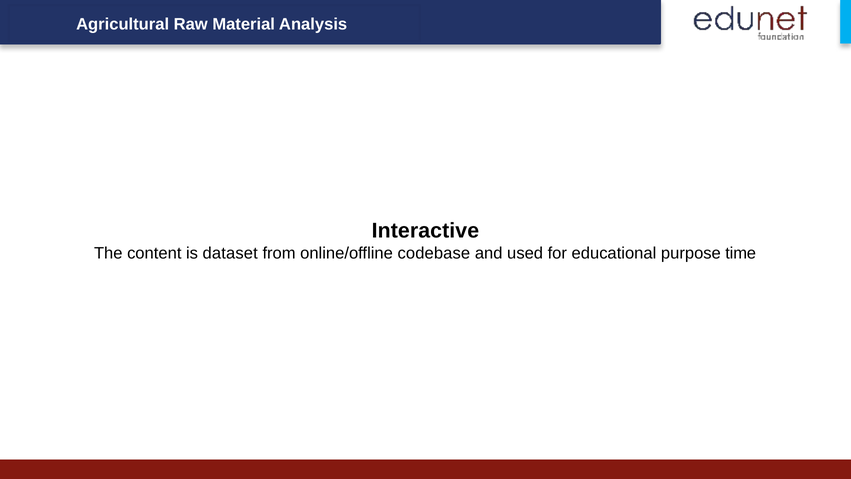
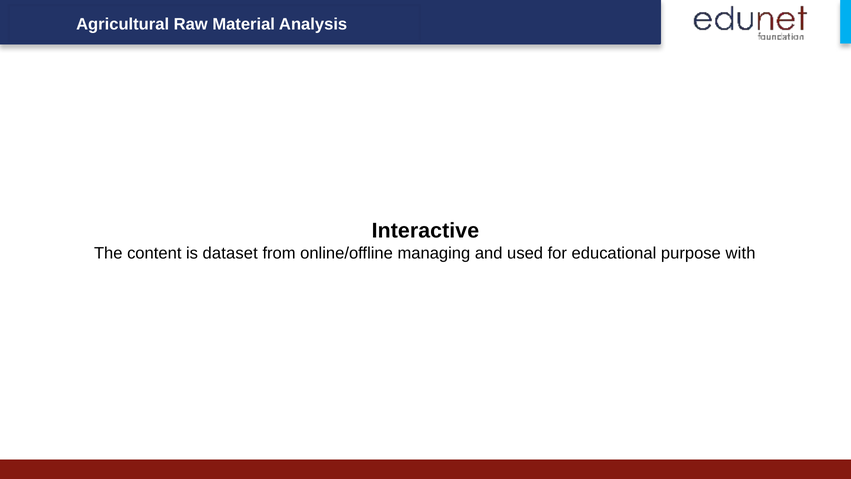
codebase: codebase -> managing
time: time -> with
